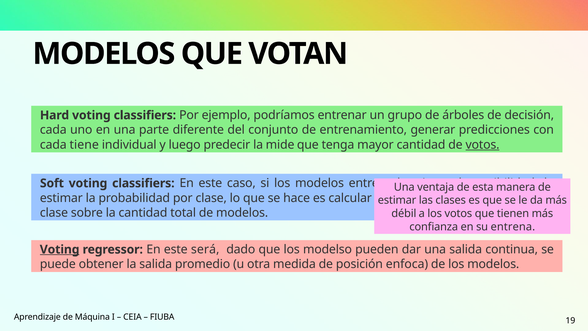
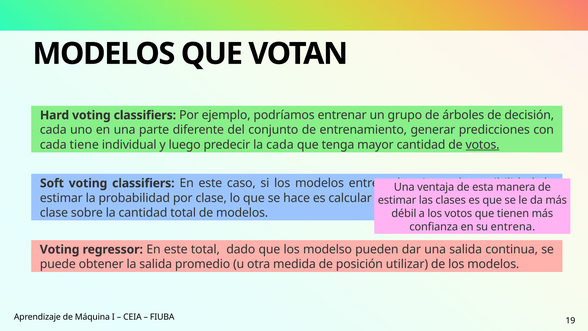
la mide: mide -> cada
Voting at (60, 249) underline: present -> none
este será: será -> total
enfoca: enfoca -> utilizar
